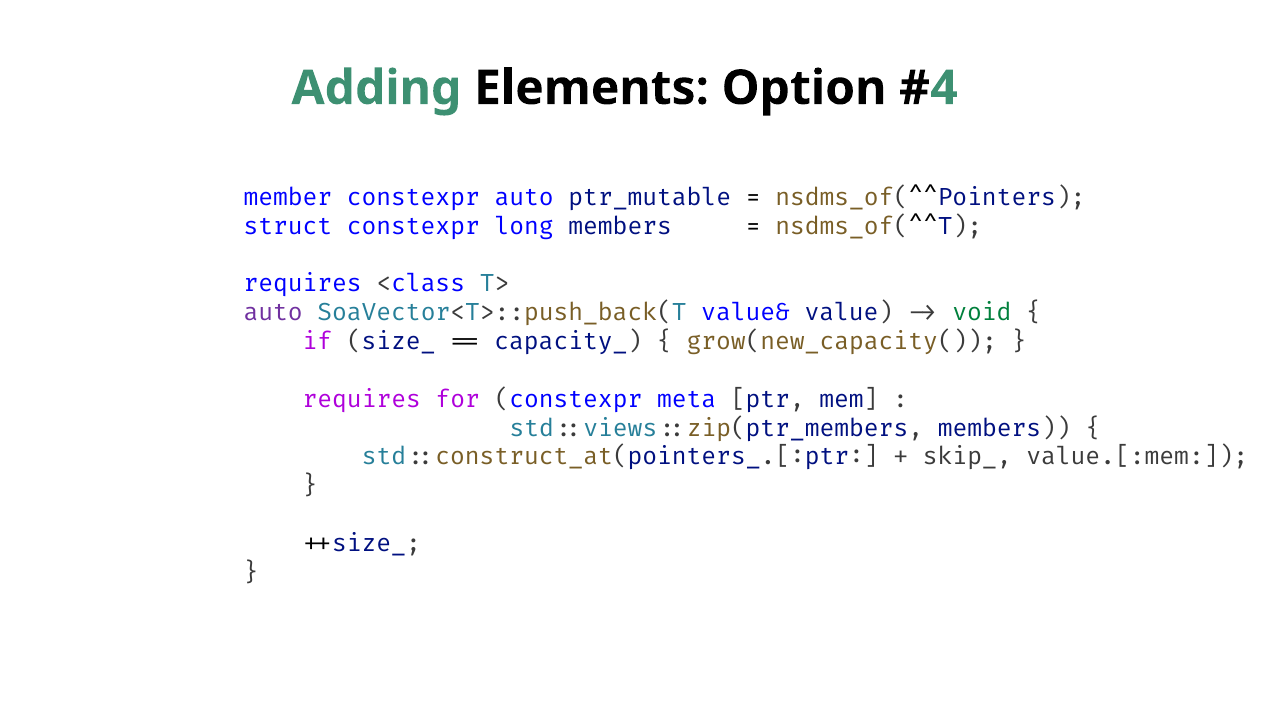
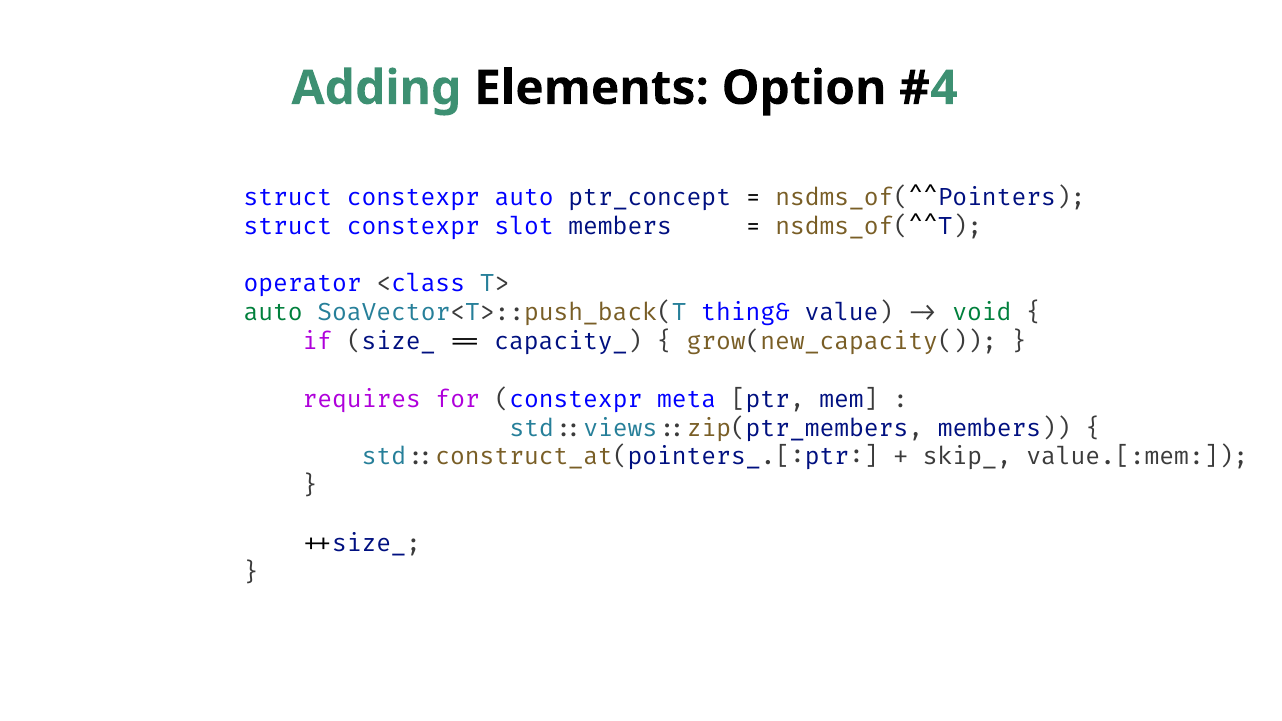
member at (288, 198): member -> struct
ptr_mutable: ptr_mutable -> ptr_concept
long: long -> slot
requires at (303, 284): requires -> operator
auto at (273, 313) colour: purple -> green
value&: value& -> thing&
